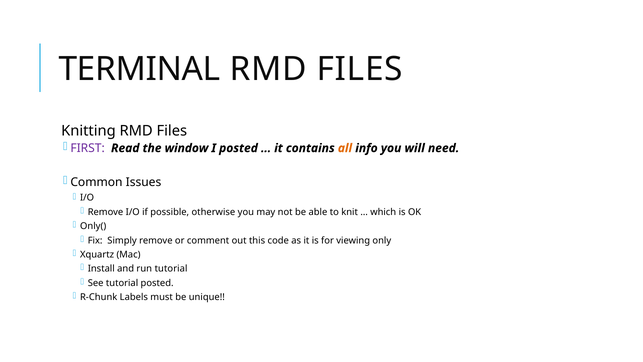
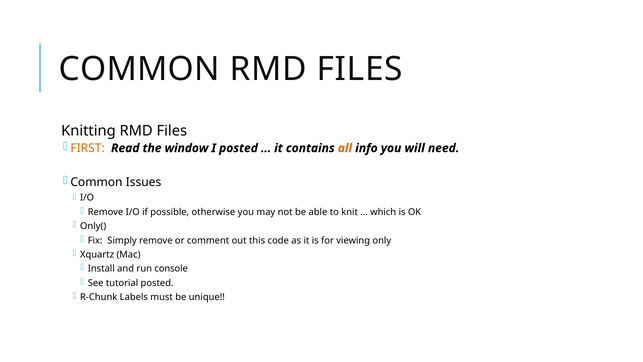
TERMINAL at (140, 69): TERMINAL -> COMMON
FIRST colour: purple -> orange
run tutorial: tutorial -> console
